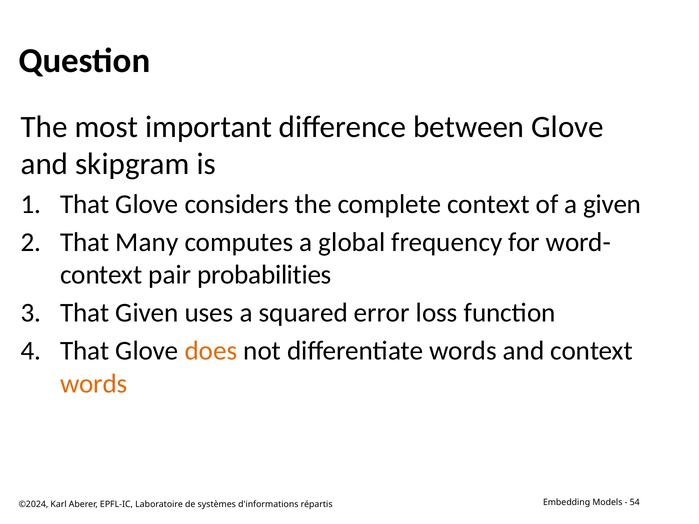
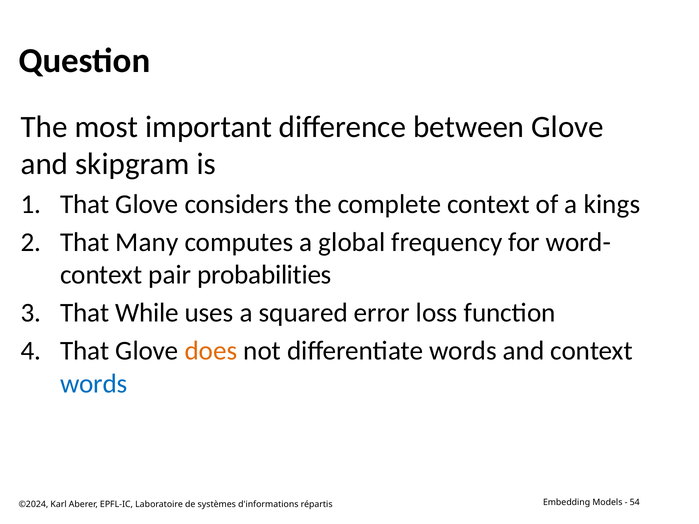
a given: given -> kings
That Given: Given -> While
words at (94, 384) colour: orange -> blue
